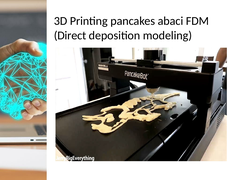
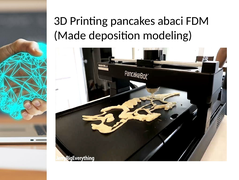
Direct: Direct -> Made
